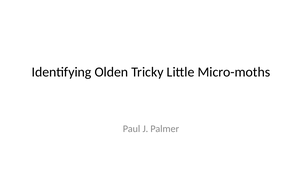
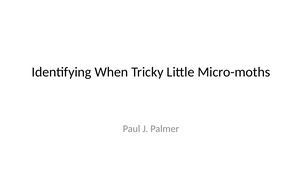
Olden: Olden -> When
